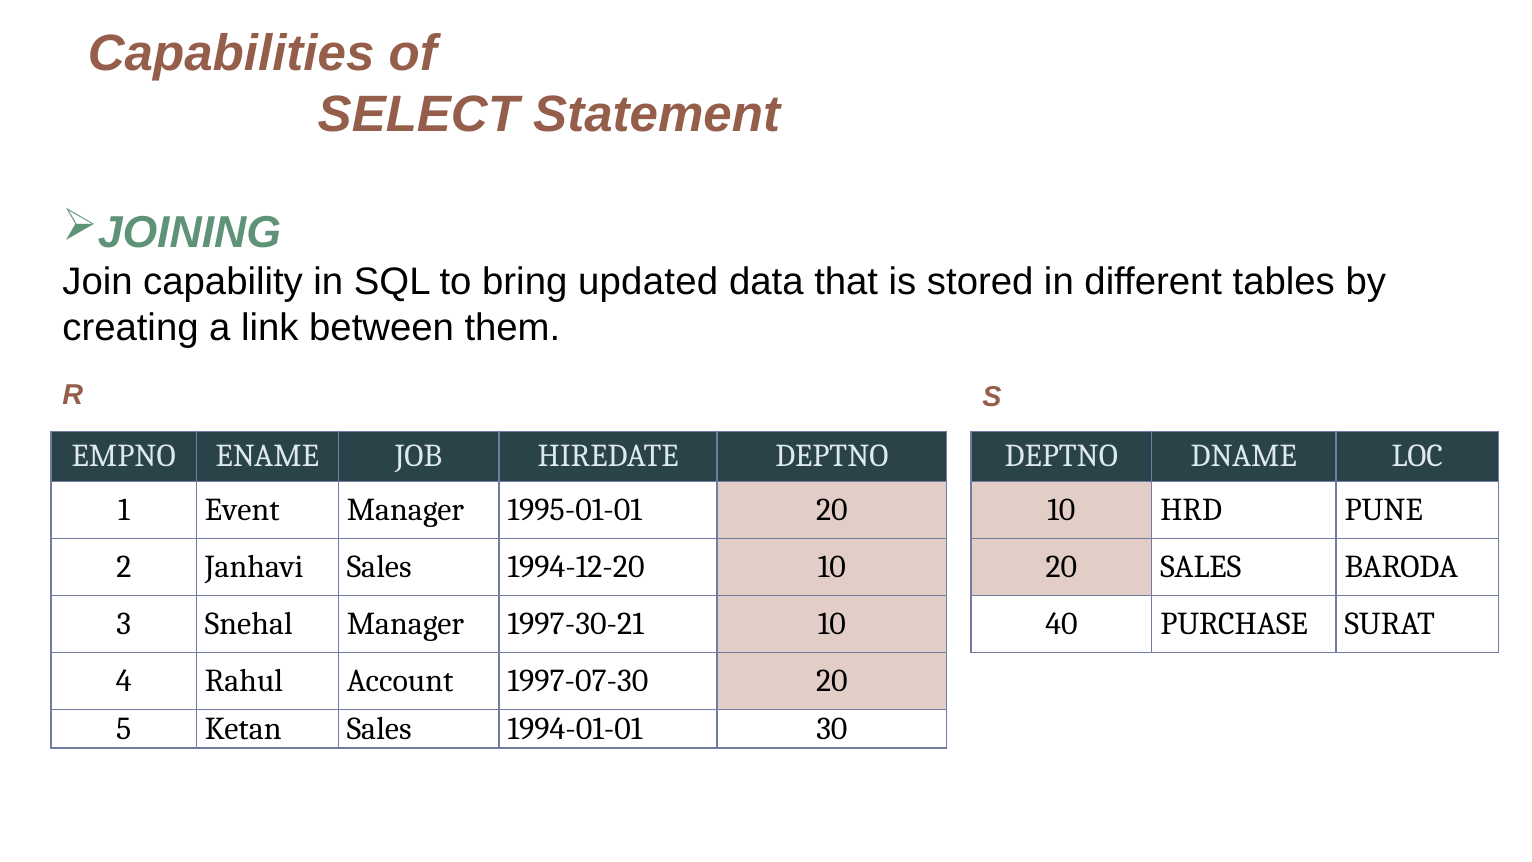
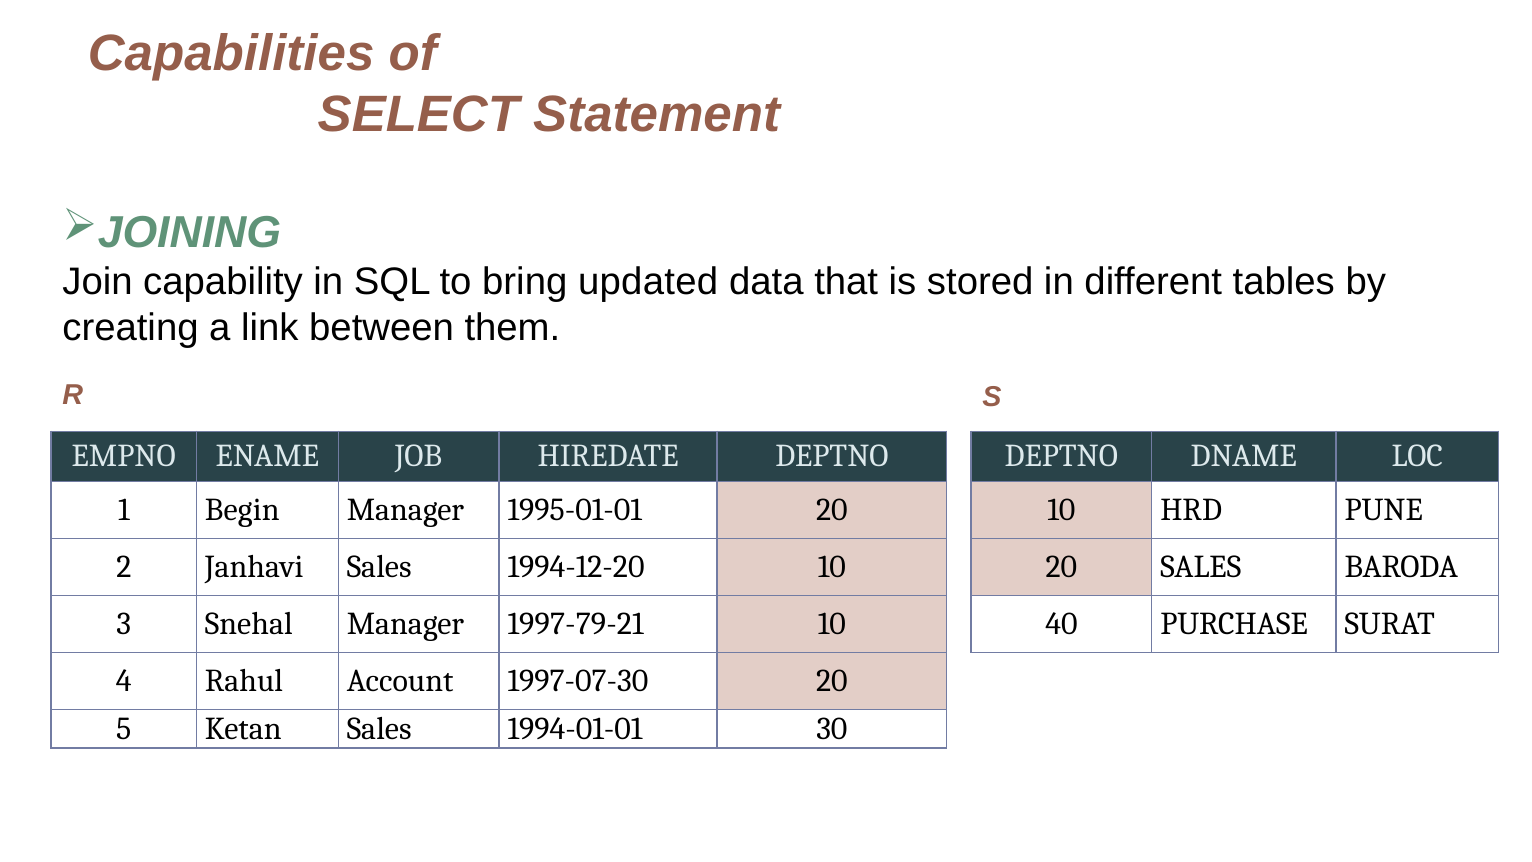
Event: Event -> Begin
1997-30-21: 1997-30-21 -> 1997-79-21
